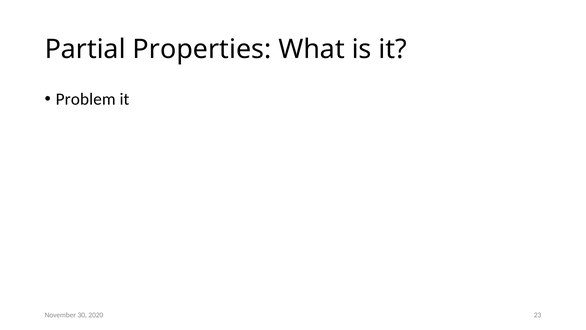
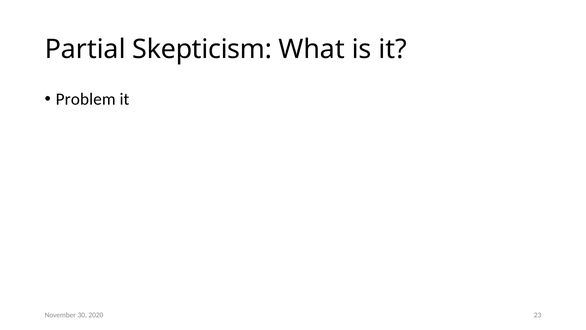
Properties: Properties -> Skepticism
